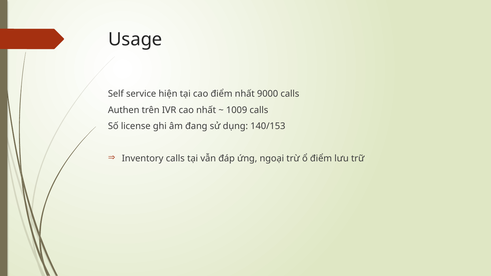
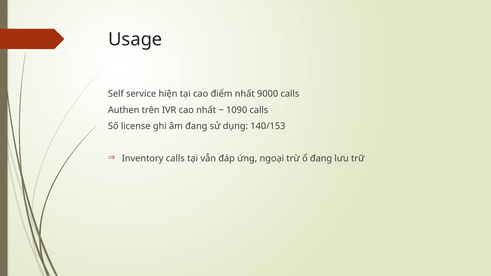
1009: 1009 -> 1090
ổ điểm: điểm -> đang
